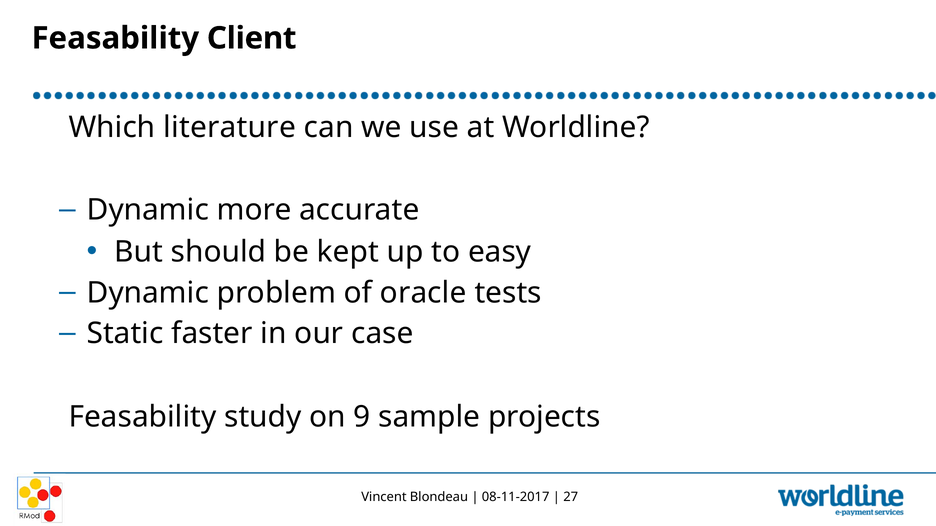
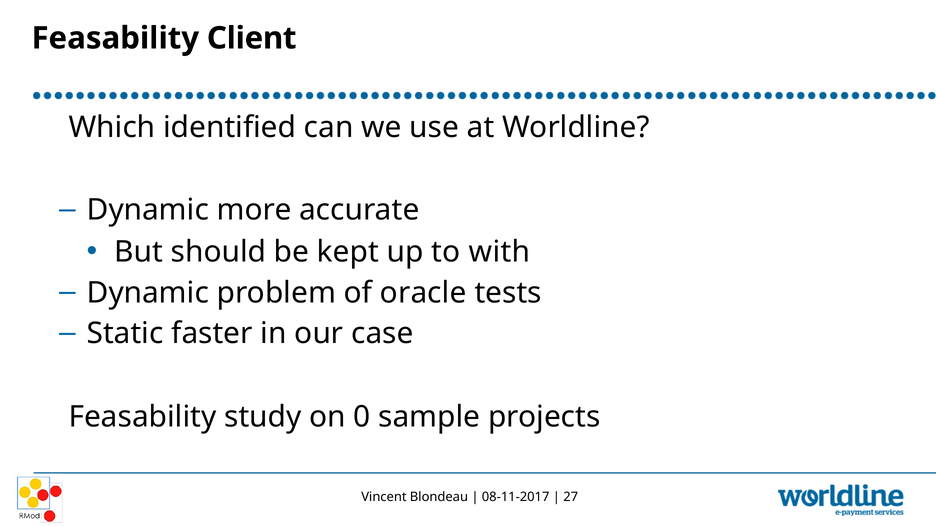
literature: literature -> identified
easy: easy -> with
9: 9 -> 0
